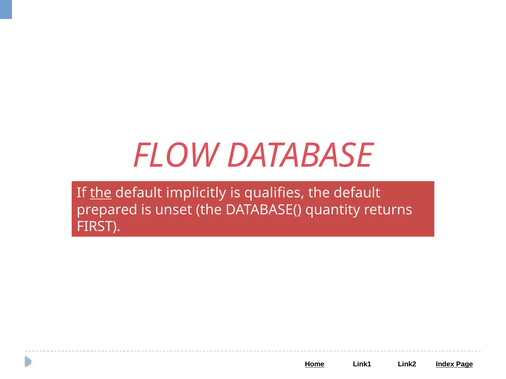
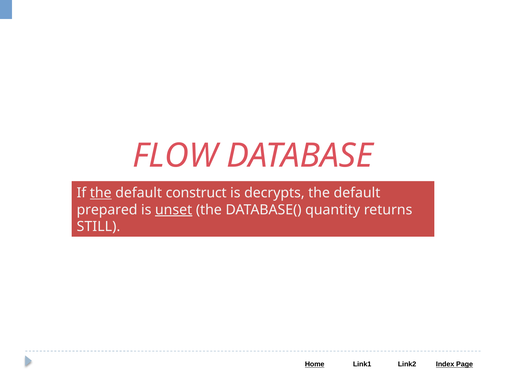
implicitly: implicitly -> construct
qualifies: qualifies -> decrypts
unset underline: none -> present
FIRST: FIRST -> STILL
